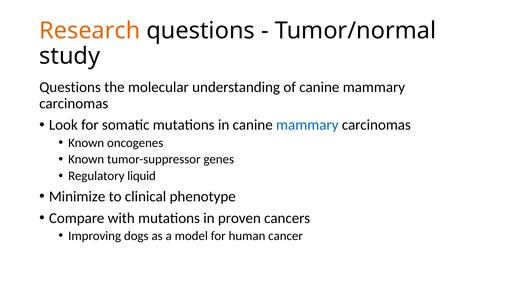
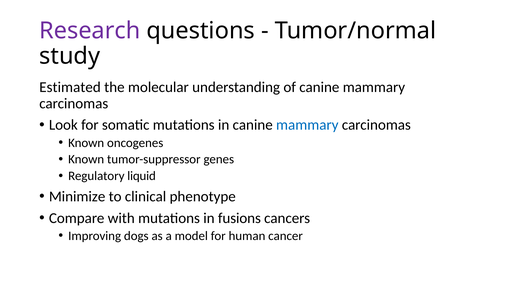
Research colour: orange -> purple
Questions at (70, 87): Questions -> Estimated
proven: proven -> fusions
